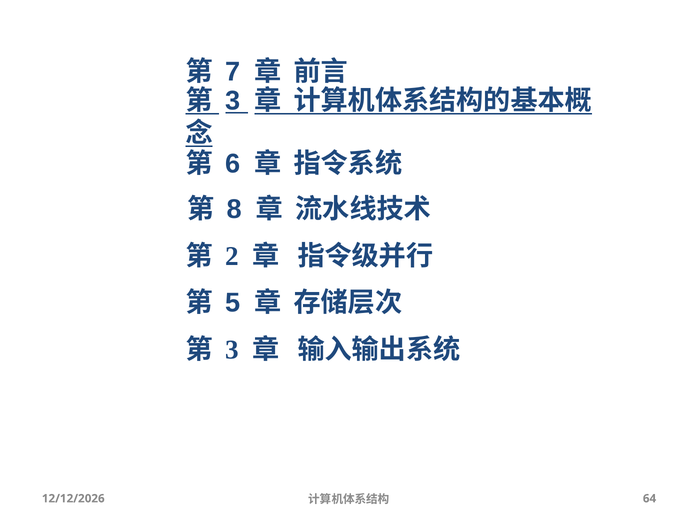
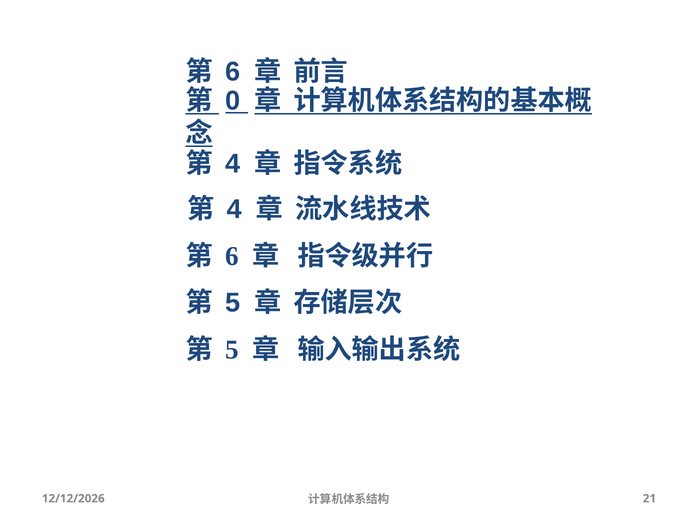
7 at (233, 72): 7 -> 6
3 at (233, 101): 3 -> 0
6 at (233, 164): 6 -> 4
8 at (234, 209): 8 -> 4
2 at (232, 256): 2 -> 6
3 at (232, 350): 3 -> 5
64: 64 -> 21
